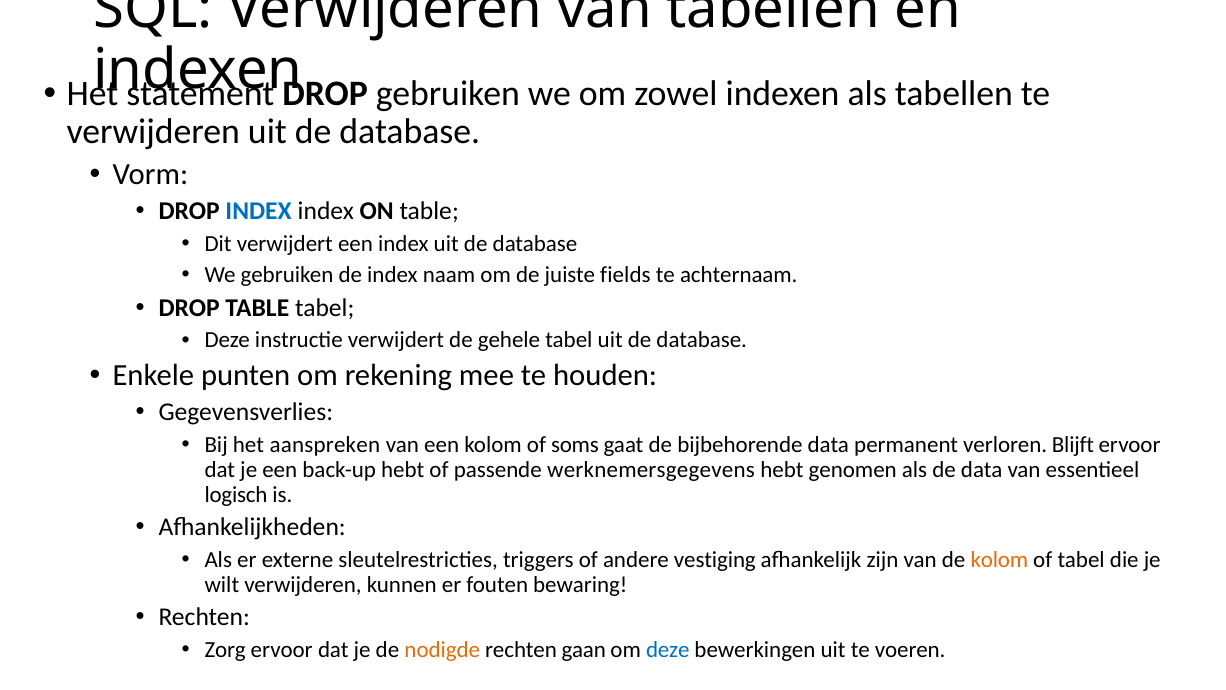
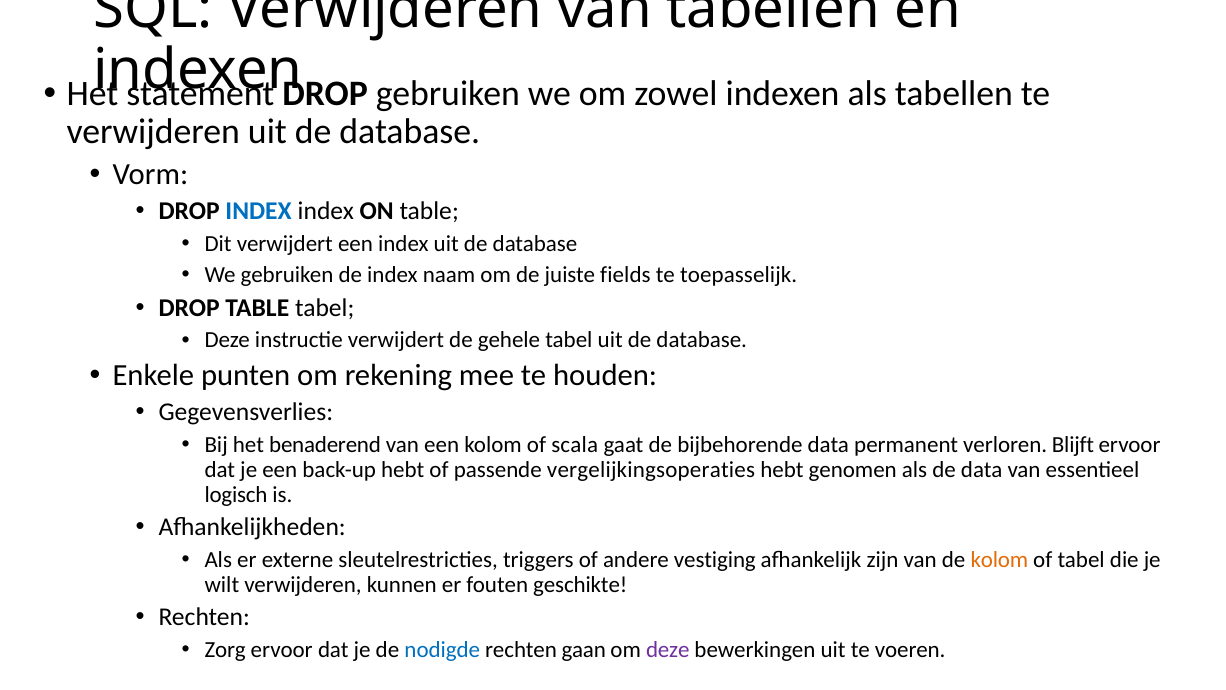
achternaam: achternaam -> toepasselijk
aanspreken: aanspreken -> benaderend
soms: soms -> scala
werknemersgegevens: werknemersgegevens -> vergelijkingsoperaties
bewaring: bewaring -> geschikte
nodigde colour: orange -> blue
deze at (668, 650) colour: blue -> purple
